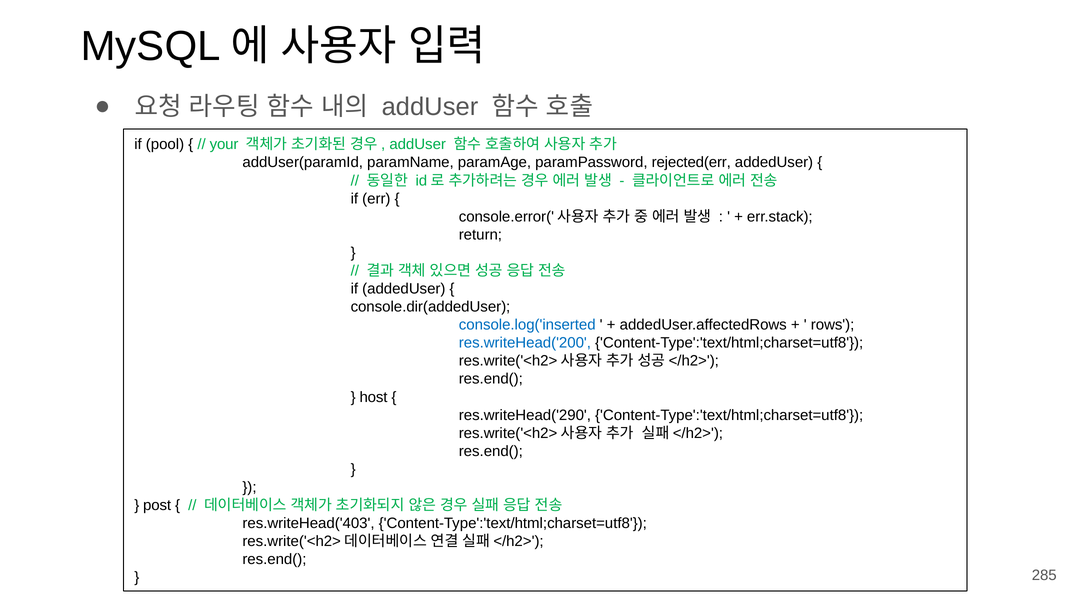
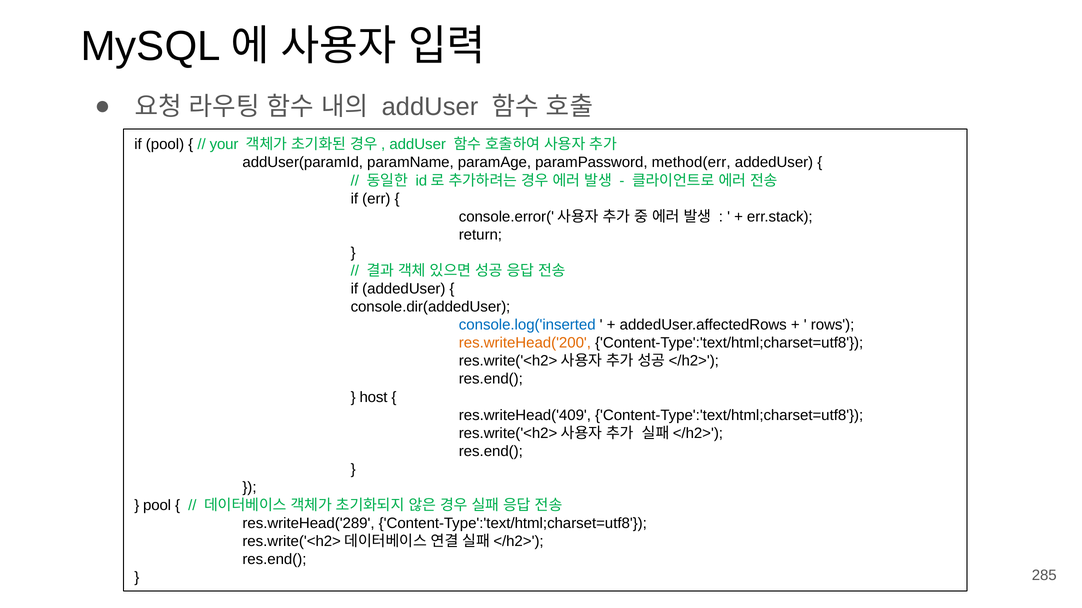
rejected(err: rejected(err -> method(err
res.writeHead('200 colour: blue -> orange
res.writeHead('290: res.writeHead('290 -> res.writeHead('409
post at (157, 506): post -> pool
res.writeHead('403: res.writeHead('403 -> res.writeHead('289
